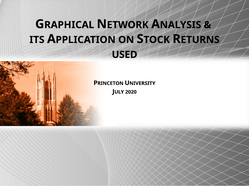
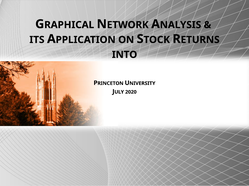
USED: USED -> INTO
